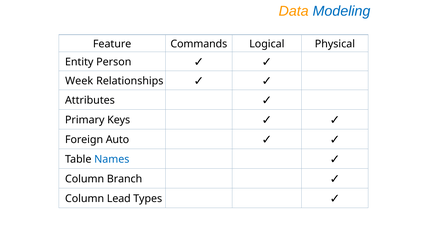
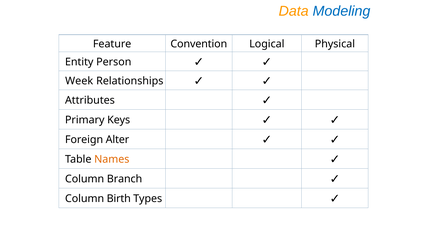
Commands: Commands -> Convention
Auto: Auto -> Alter
Names colour: blue -> orange
Lead: Lead -> Birth
